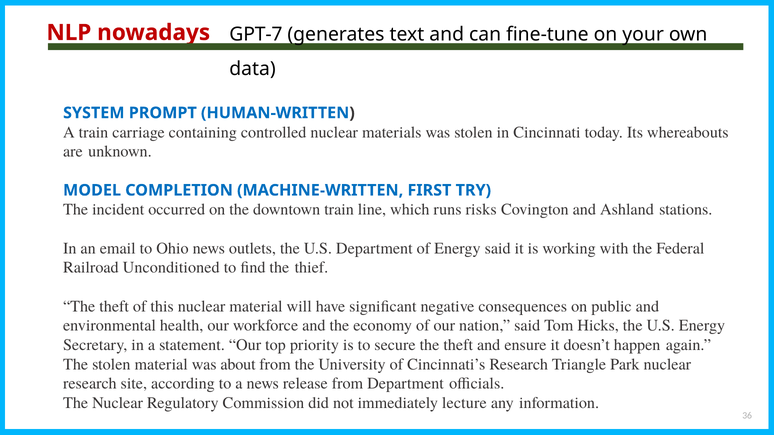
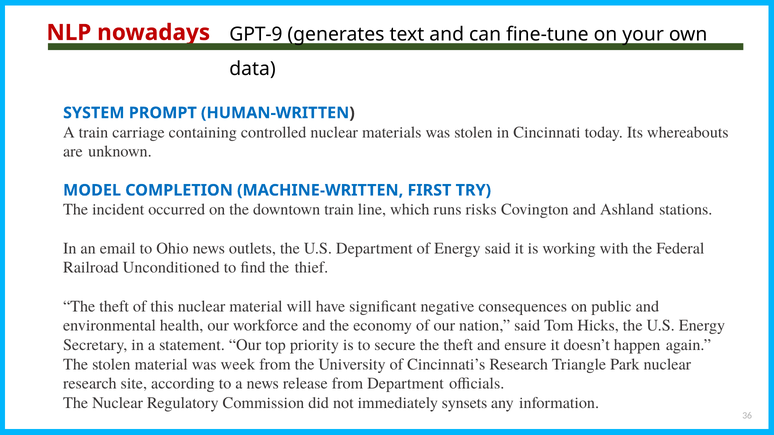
GPT-7: GPT-7 -> GPT-9
about: about -> week
lecture: lecture -> synsets
